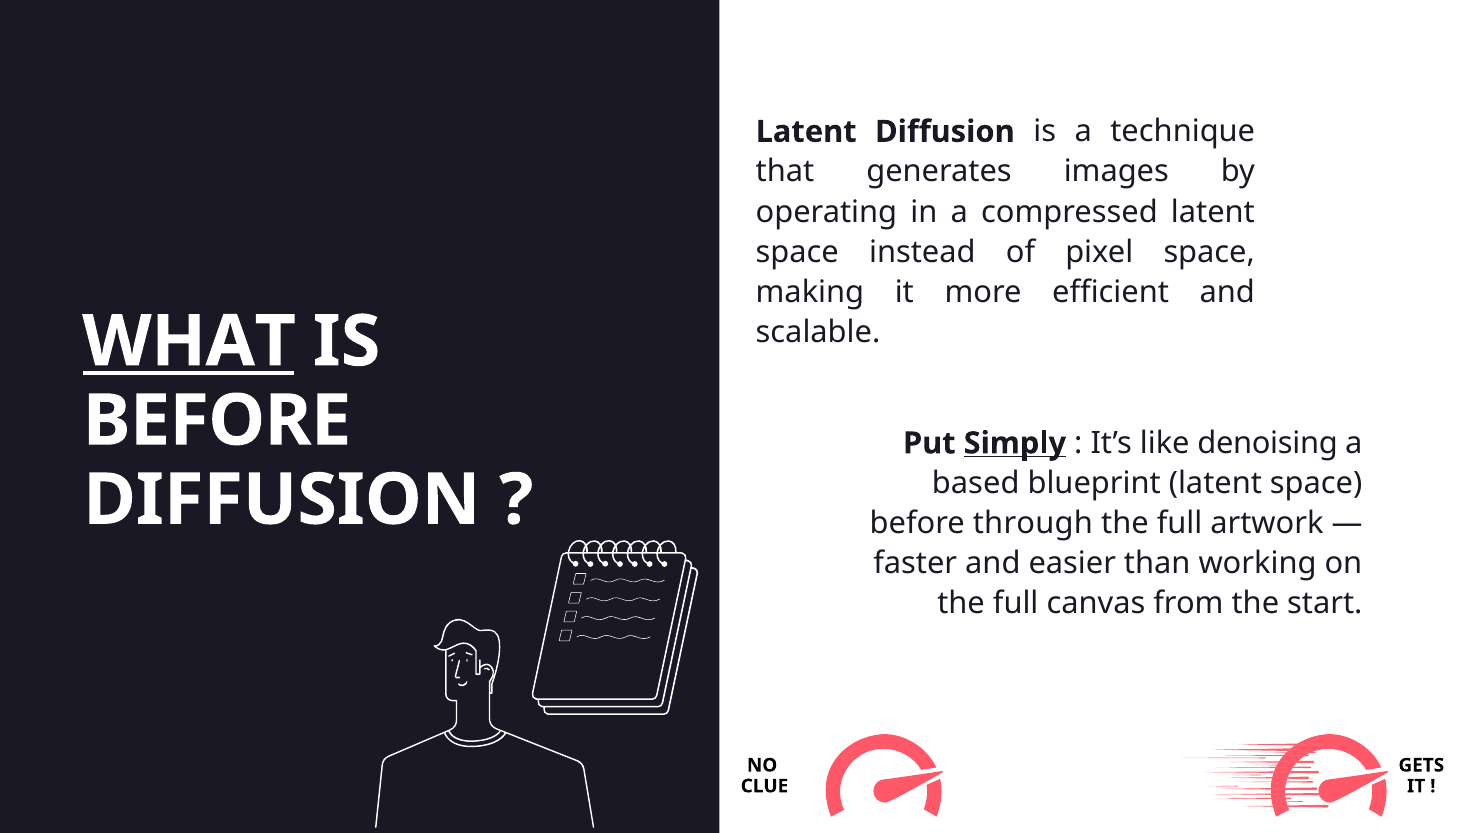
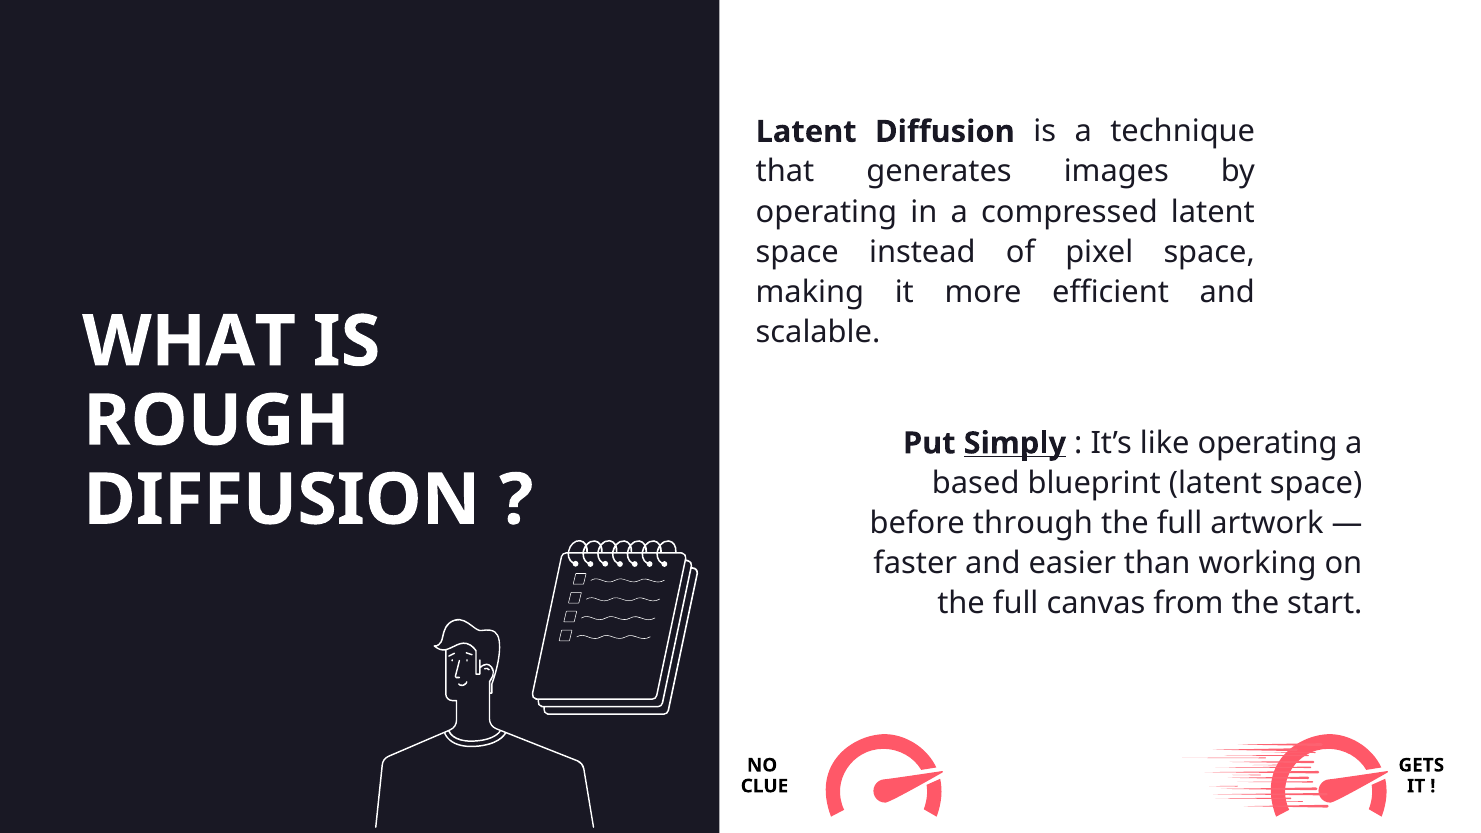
WHAT underline: present -> none
BEFORE at (217, 421): BEFORE -> ROUGH
like denoising: denoising -> operating
